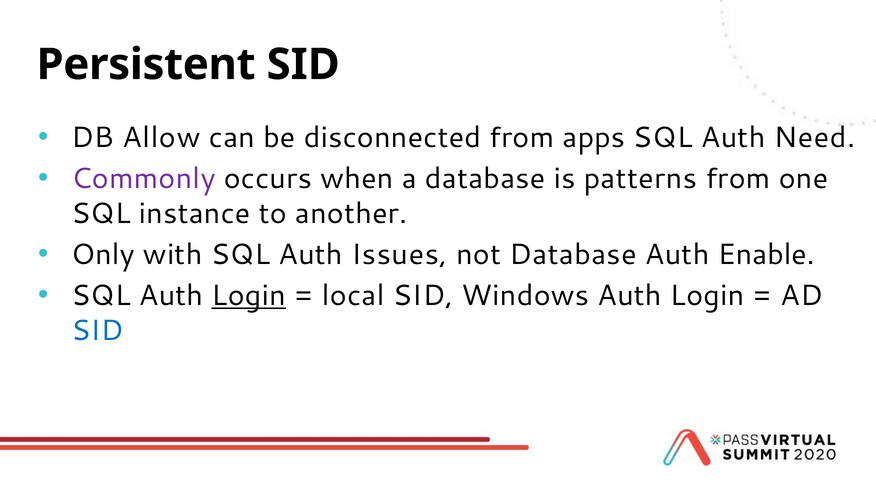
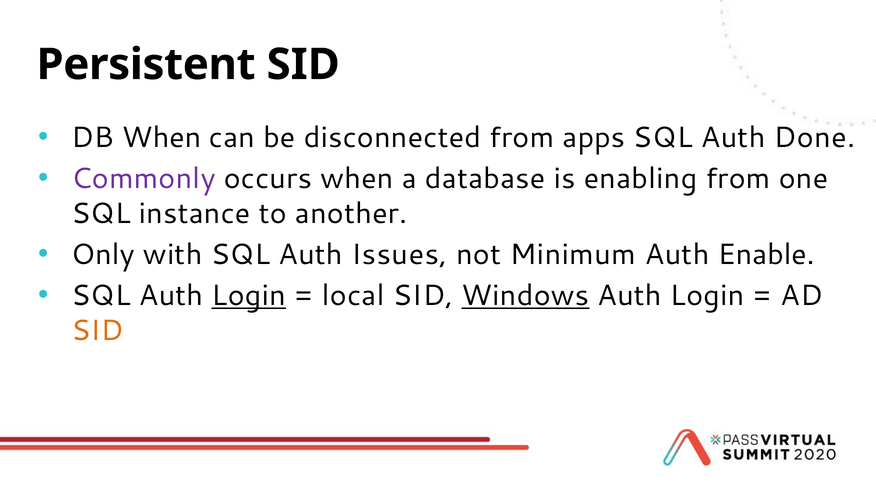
DB Allow: Allow -> When
Need: Need -> Done
patterns: patterns -> enabling
not Database: Database -> Minimum
Windows underline: none -> present
SID at (97, 331) colour: blue -> orange
